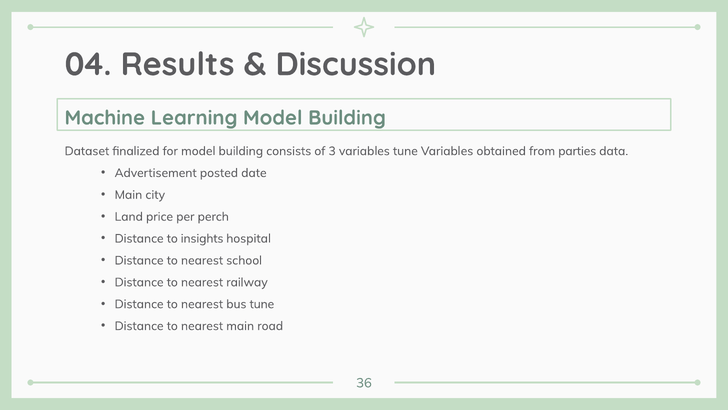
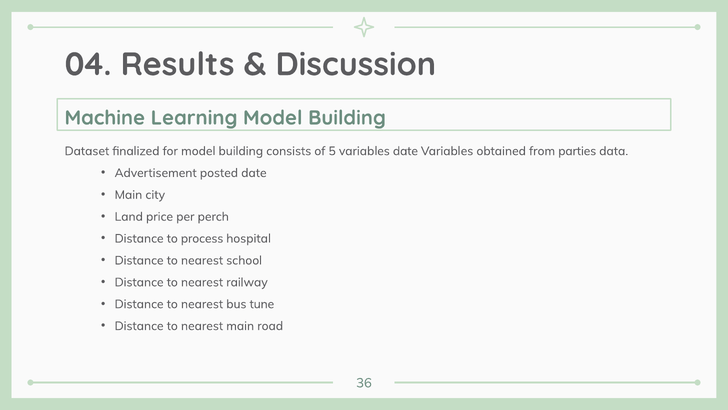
3: 3 -> 5
variables tune: tune -> date
insights: insights -> process
